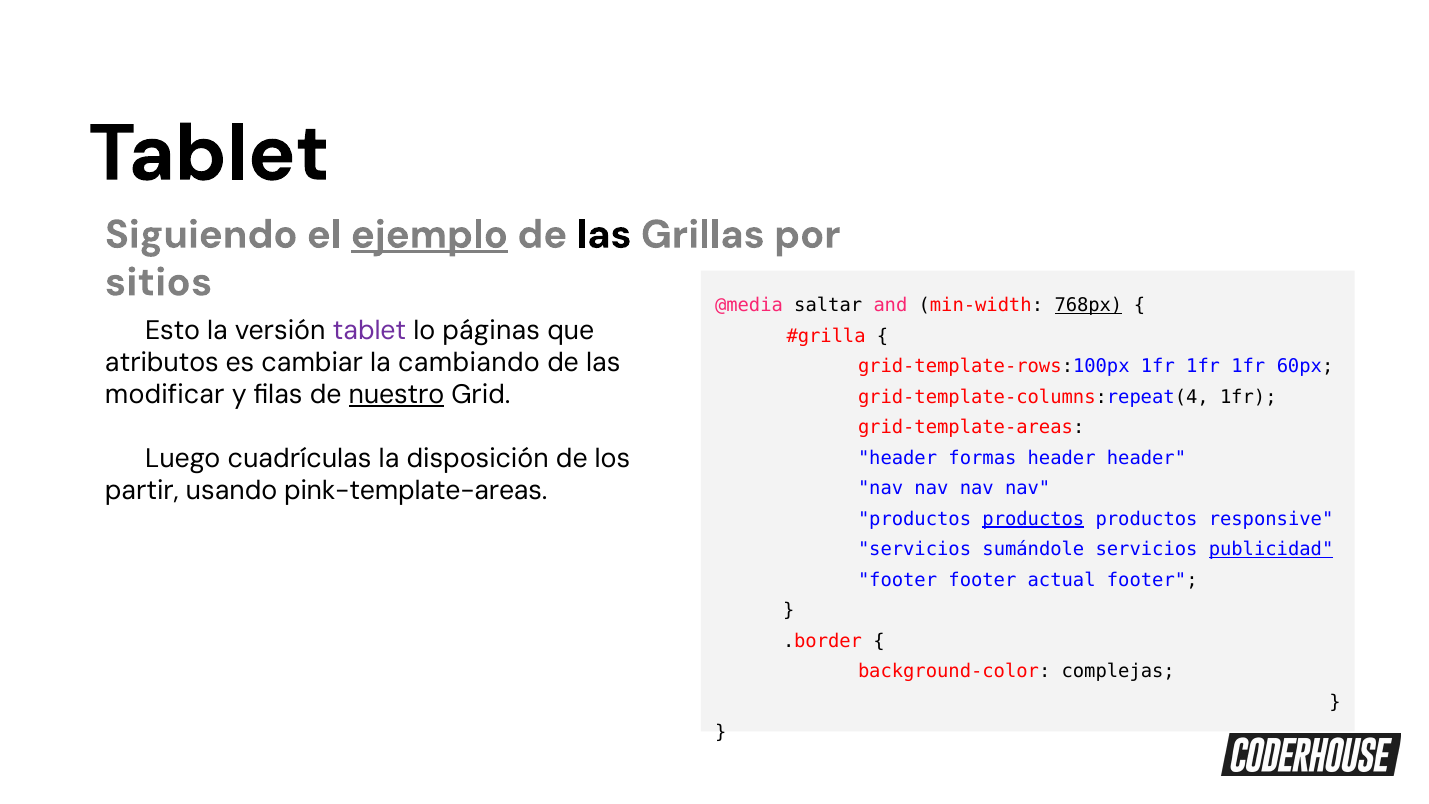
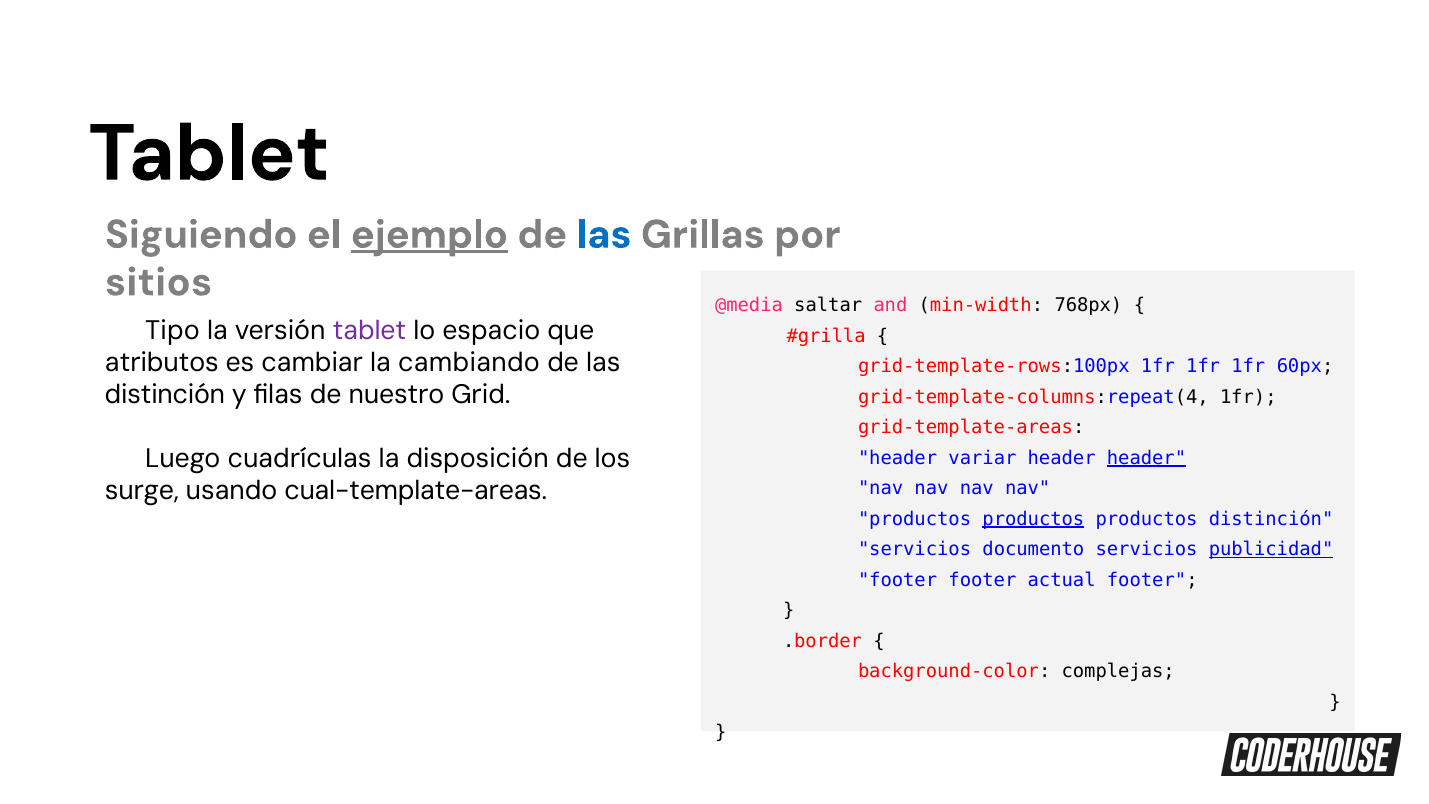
las at (604, 234) colour: black -> blue
768px underline: present -> none
Esto: Esto -> Tipo
páginas: páginas -> espacio
modificar at (165, 395): modificar -> distinción
nuestro underline: present -> none
formas: formas -> variar
header at (1147, 458) underline: none -> present
partir: partir -> surge
pink-template-areas: pink-template-areas -> cual-template-areas
productos responsive: responsive -> distinción
sumándole: sumándole -> documento
